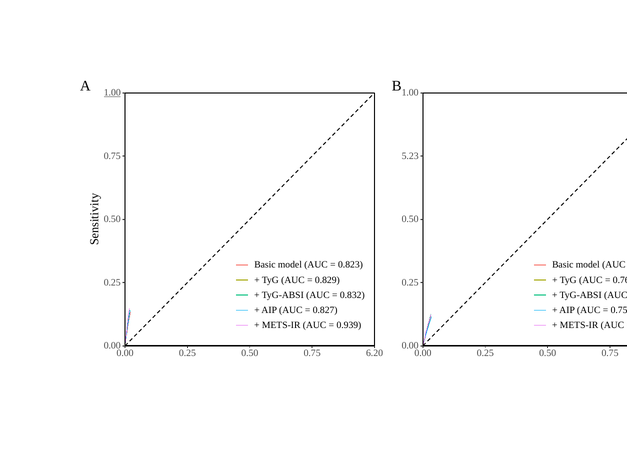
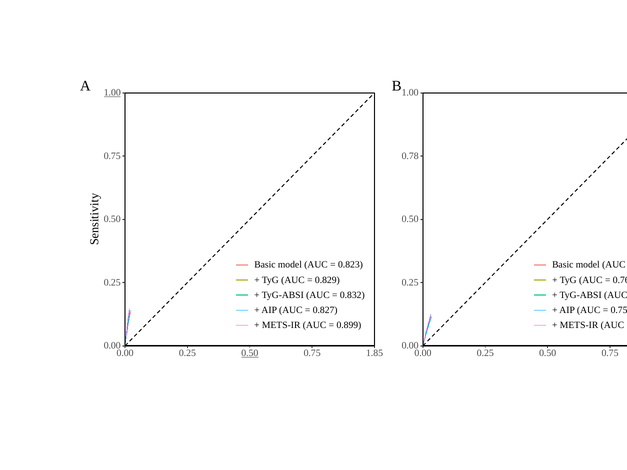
5.23: 5.23 -> 0.78
0.939: 0.939 -> 0.899
0.50 at (250, 353) underline: none -> present
6.20: 6.20 -> 1.85
